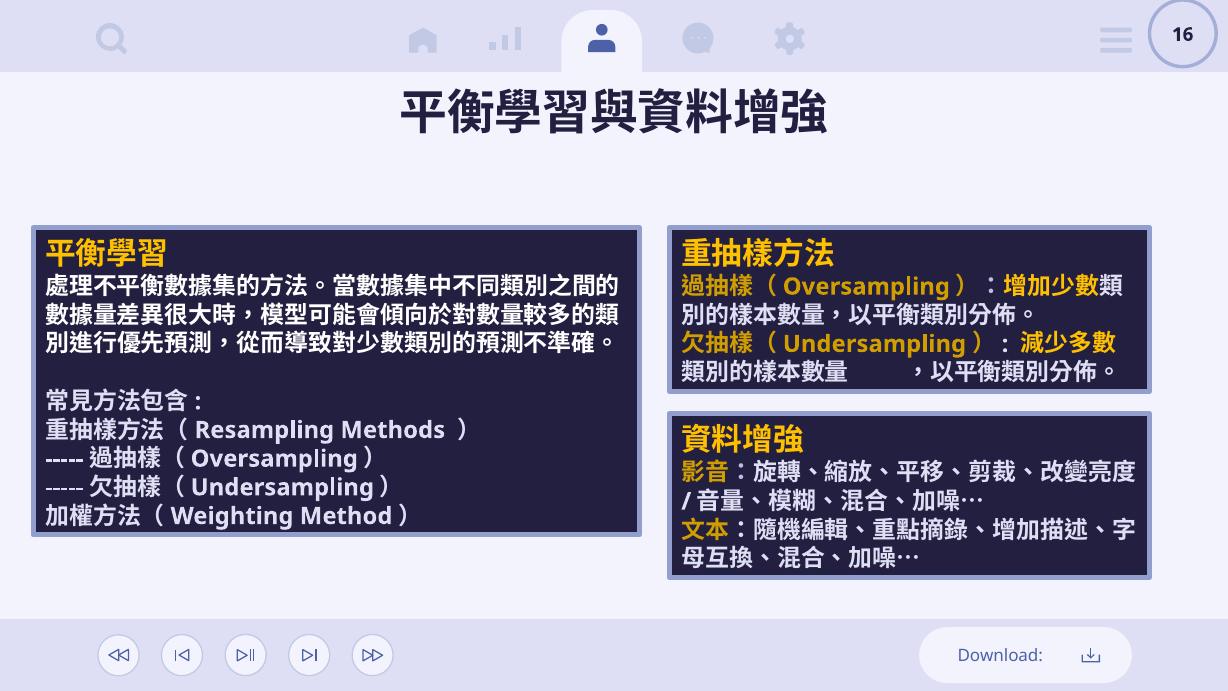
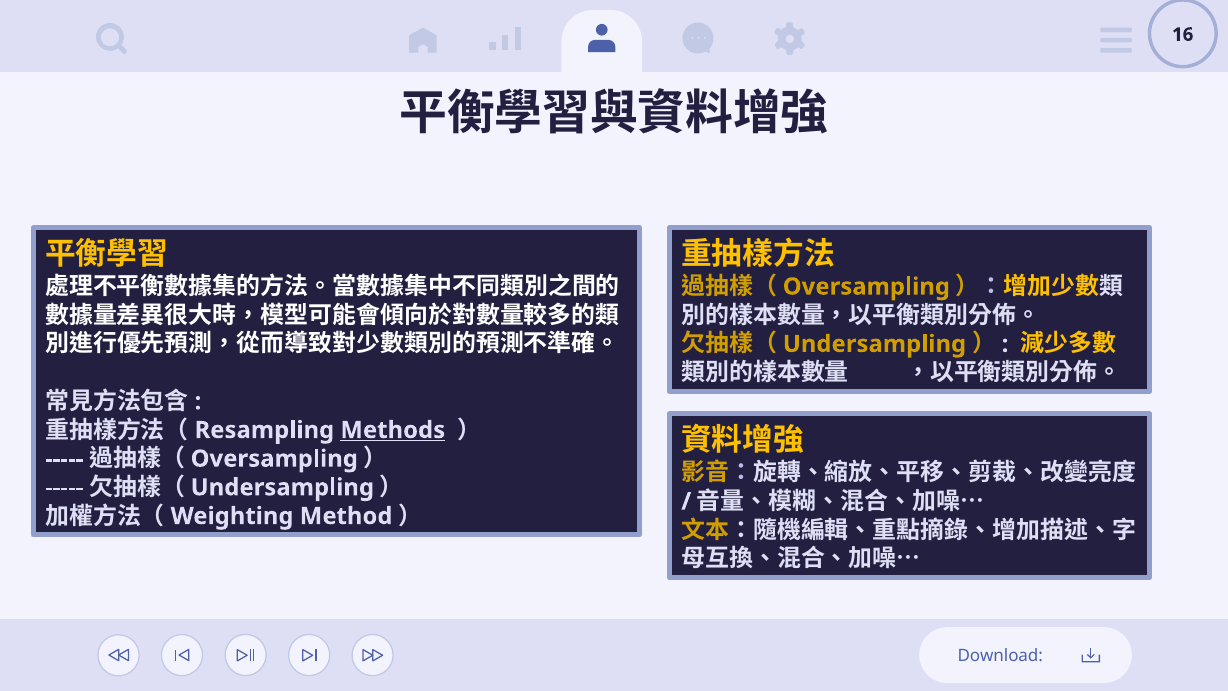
Methods underline: none -> present
